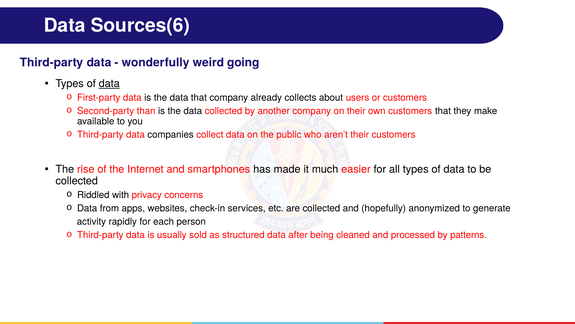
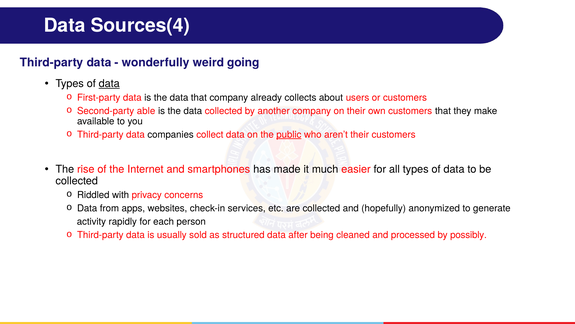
Sources(6: Sources(6 -> Sources(4
than: than -> able
public underline: none -> present
patterns: patterns -> possibly
